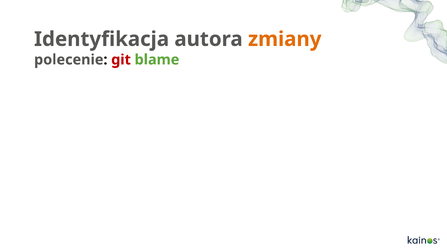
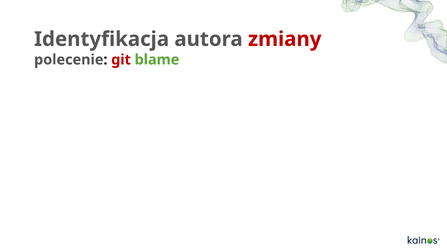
zmiany colour: orange -> red
